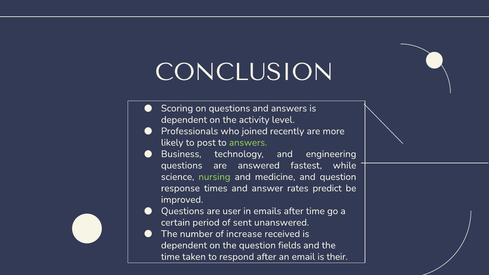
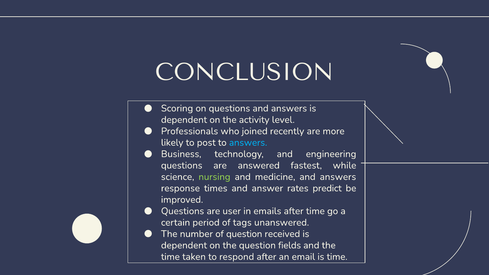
answers at (248, 143) colour: light green -> light blue
medicine and question: question -> answers
sent: sent -> tags
of increase: increase -> question
is their: their -> time
